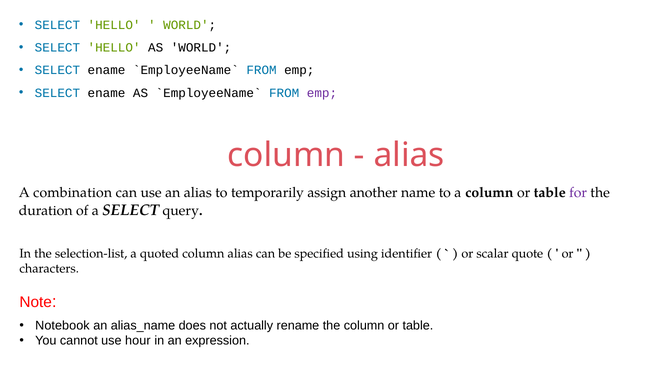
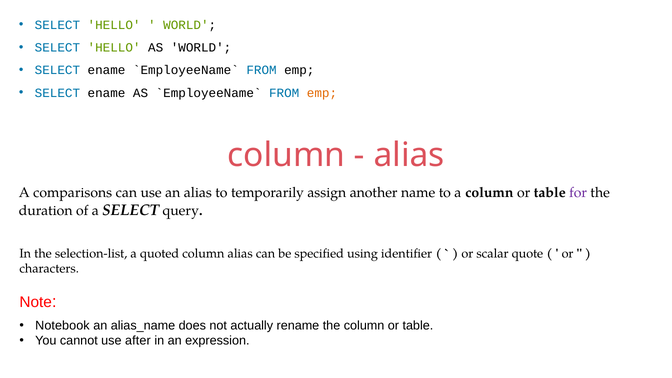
emp at (322, 93) colour: purple -> orange
combination: combination -> comparisons
hour: hour -> after
